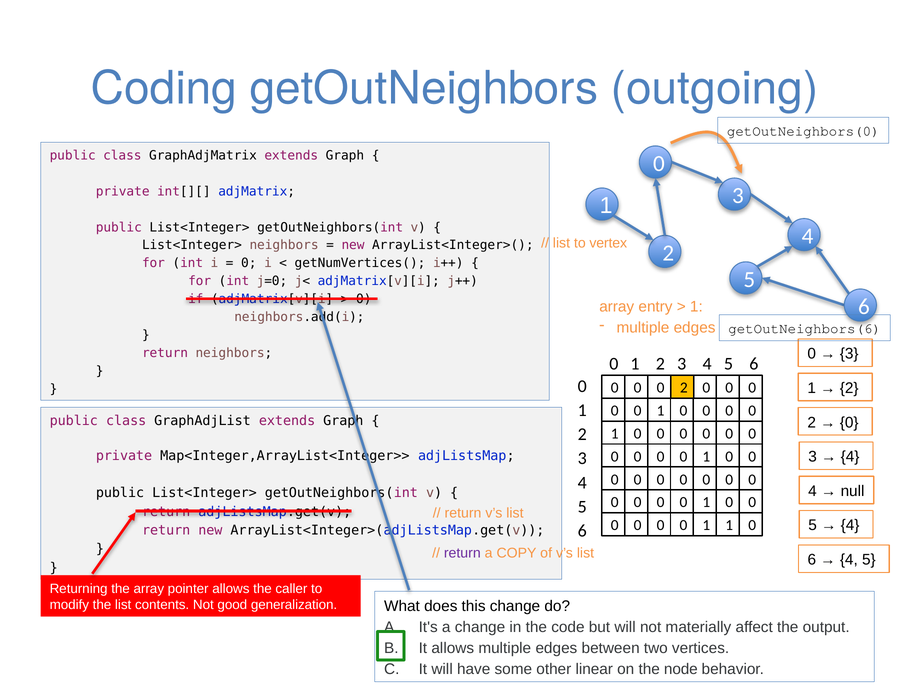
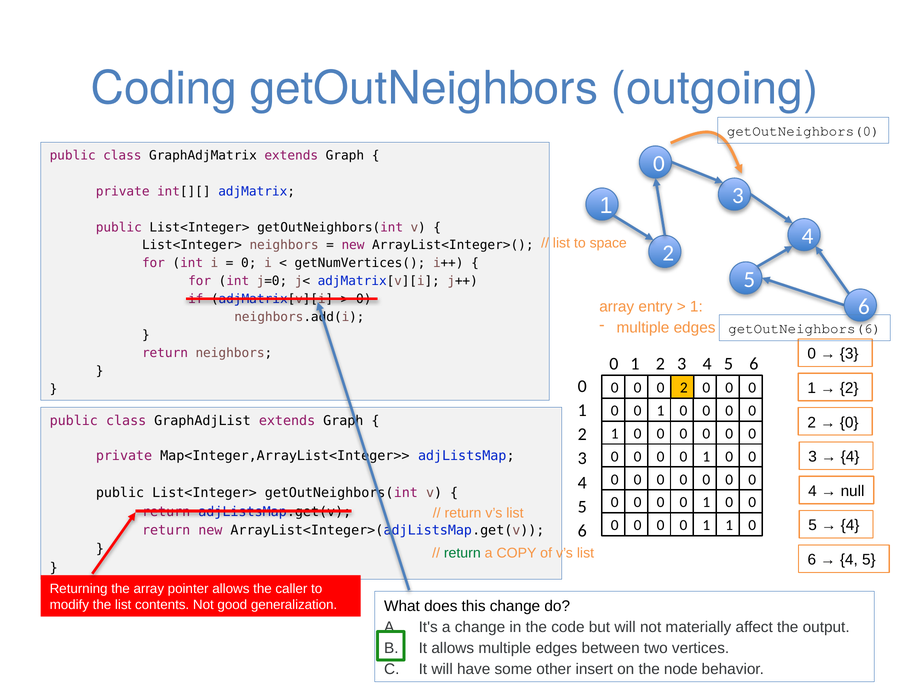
vertex: vertex -> space
return at (462, 553) colour: purple -> green
linear: linear -> insert
